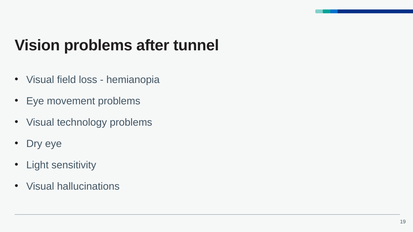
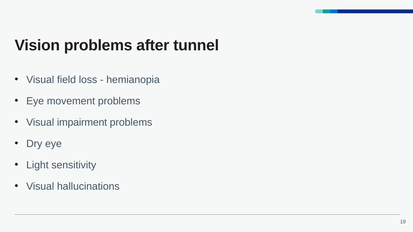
technology: technology -> impairment
